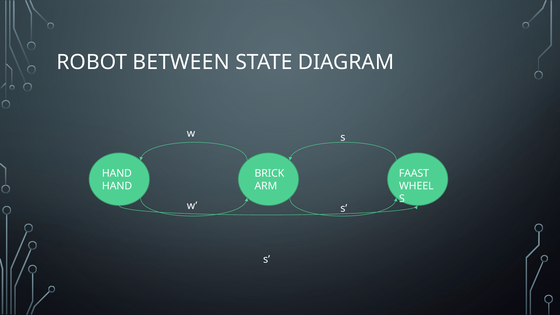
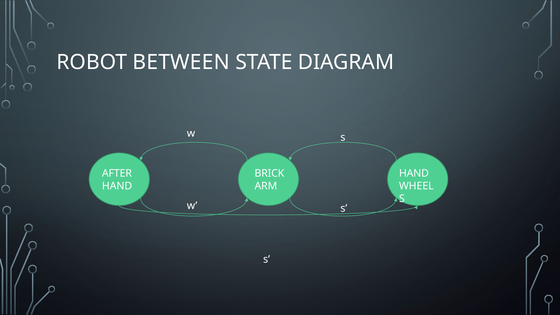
HAND at (117, 173): HAND -> AFTER
FAAST at (414, 173): FAAST -> HAND
